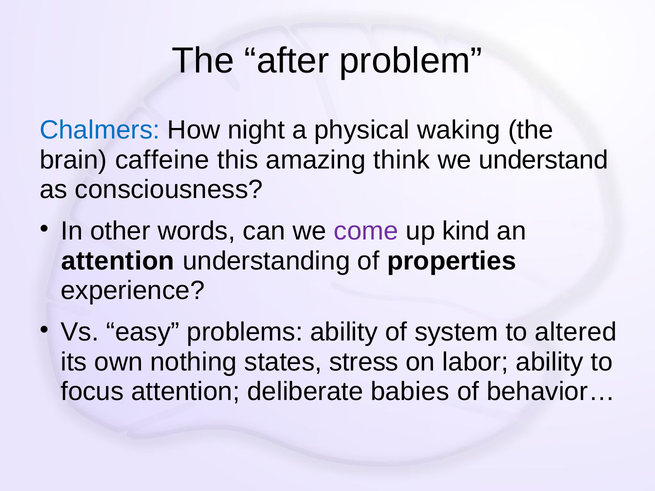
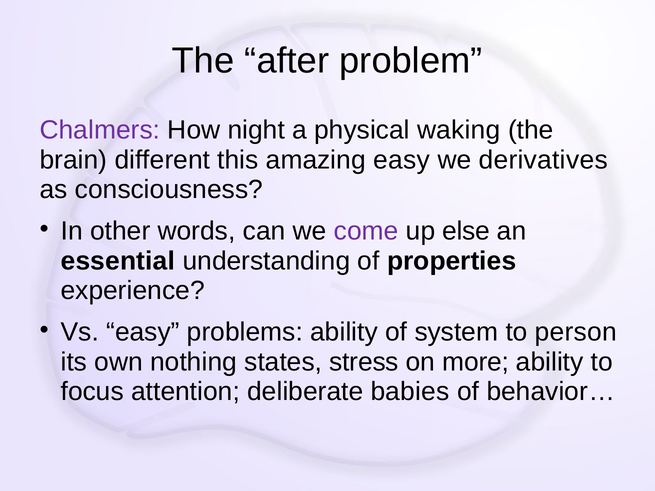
Chalmers colour: blue -> purple
caffeine: caffeine -> different
amazing think: think -> easy
understand: understand -> derivatives
kind: kind -> else
attention at (118, 261): attention -> essential
altered: altered -> person
labor: labor -> more
